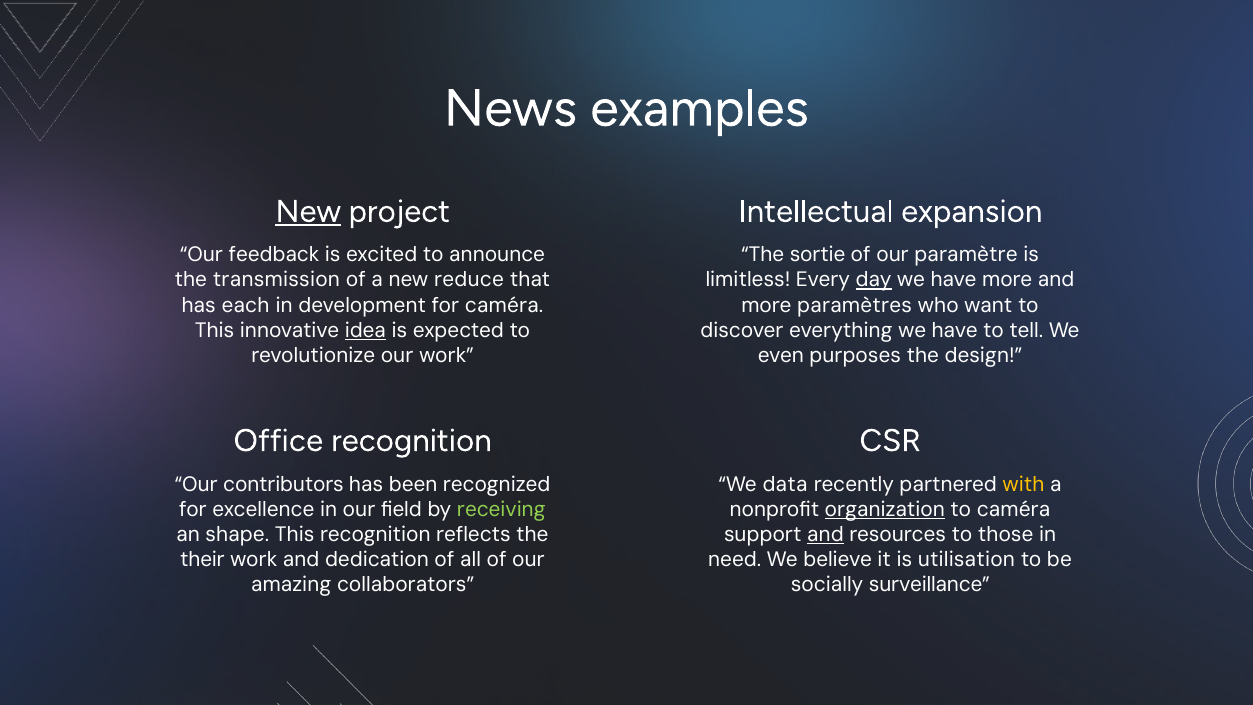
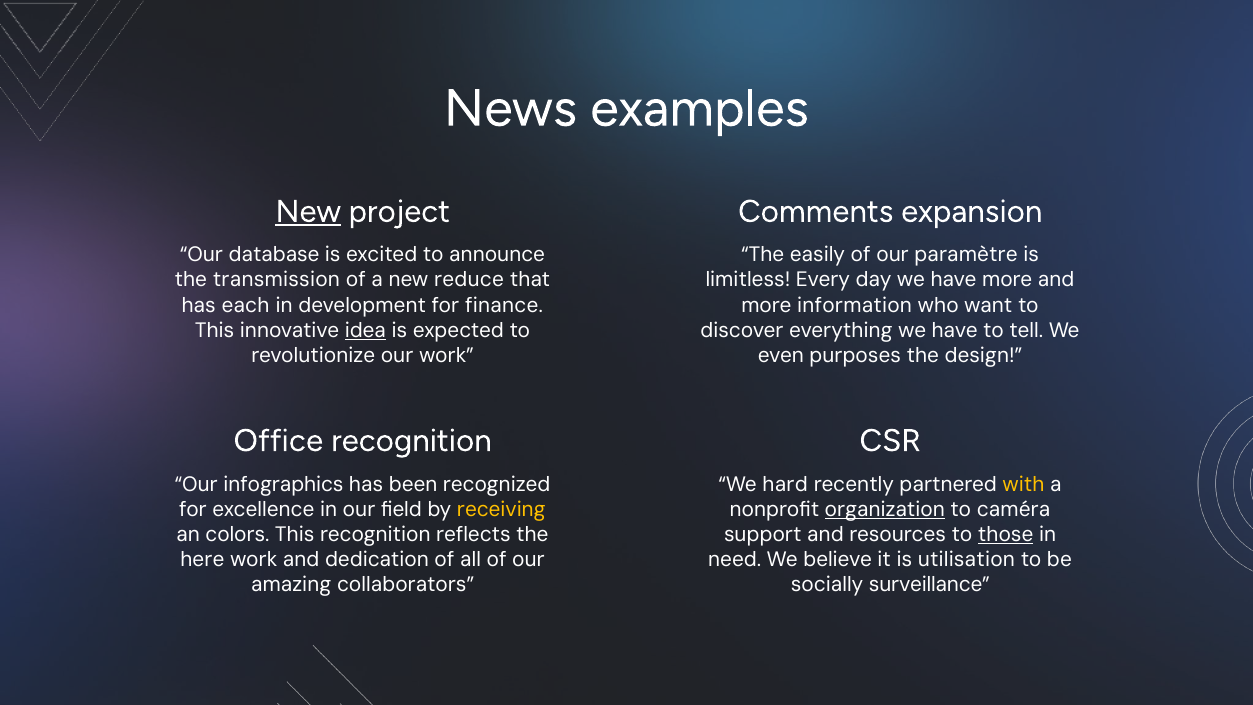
Intellectual: Intellectual -> Comments
feedback: feedback -> database
sortie: sortie -> easily
day underline: present -> none
for caméra: caméra -> finance
paramètres: paramètres -> information
contributors: contributors -> infographics
data: data -> hard
receiving colour: light green -> yellow
shape: shape -> colors
and at (825, 534) underline: present -> none
those underline: none -> present
their: their -> here
